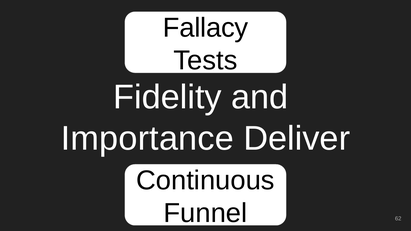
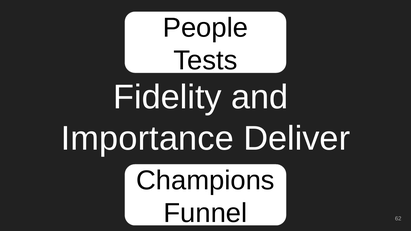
Fallacy: Fallacy -> People
Continuous: Continuous -> Champions
